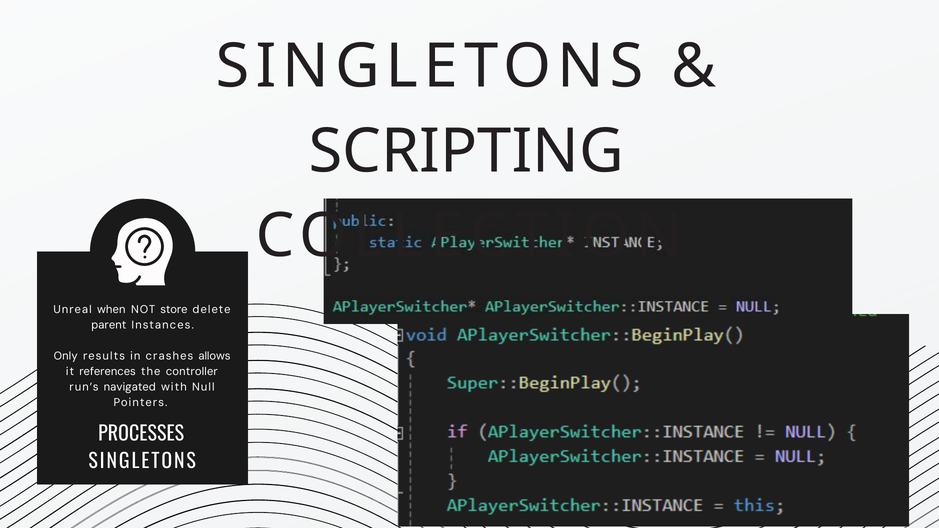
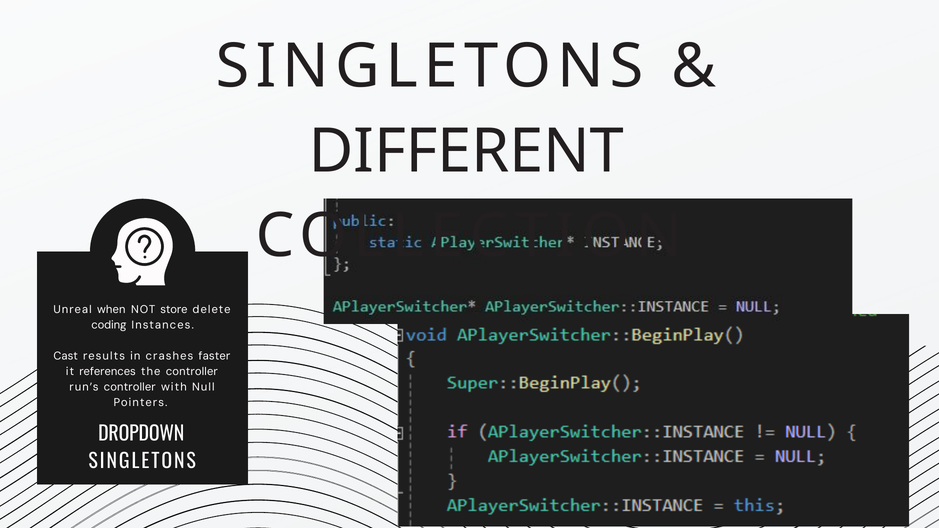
SCRIPTING: SCRIPTING -> DIFFERENT
parent: parent -> coding
Only: Only -> Cast
allows: allows -> faster
run’s navigated: navigated -> controller
PROCESSES: PROCESSES -> DROPDOWN
